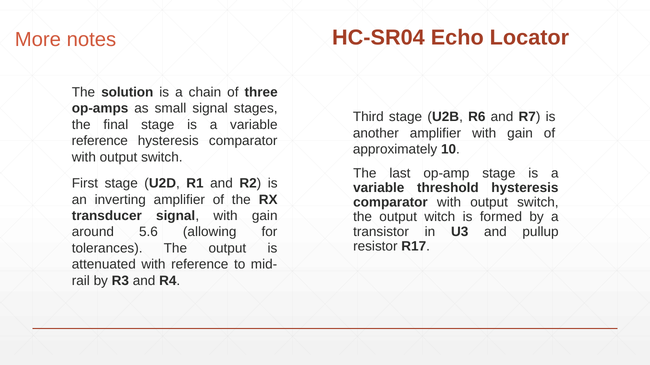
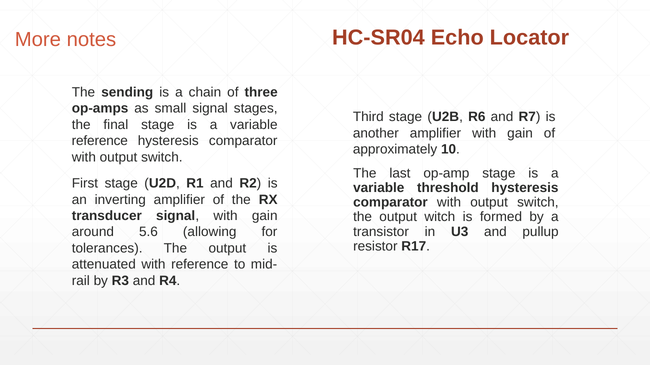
solution: solution -> sending
